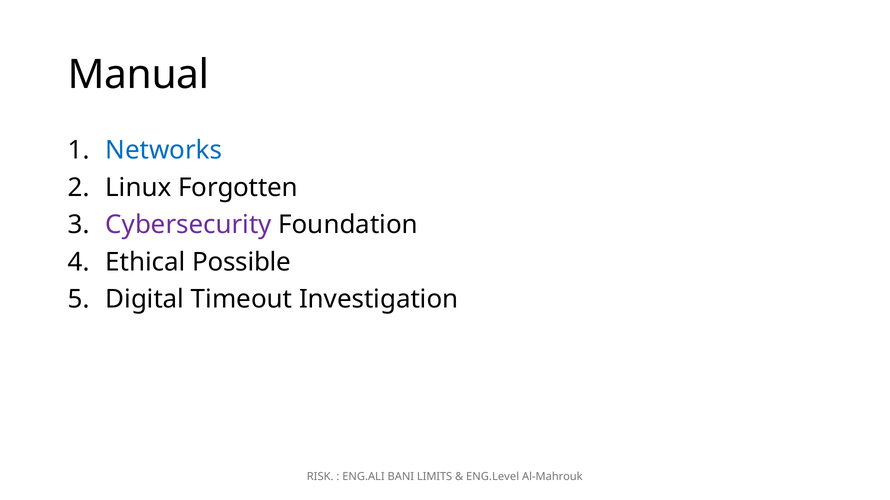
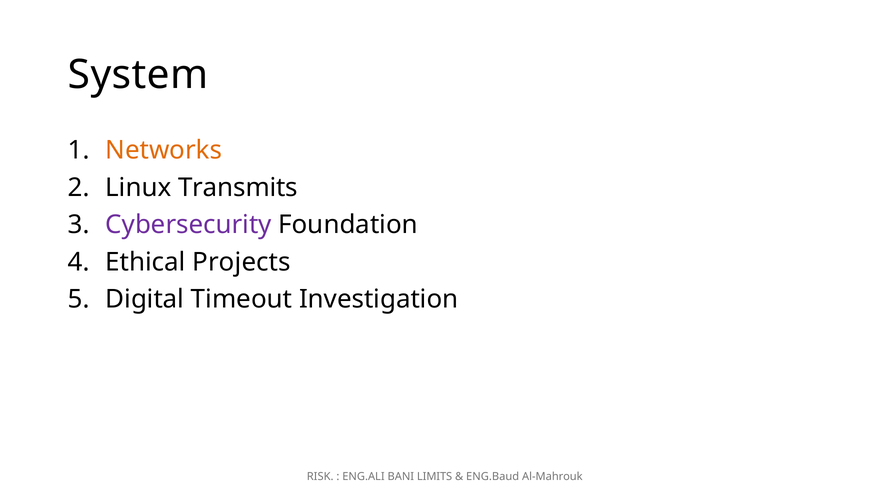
Manual: Manual -> System
Networks colour: blue -> orange
Forgotten: Forgotten -> Transmits
Possible: Possible -> Projects
ENG.Level: ENG.Level -> ENG.Baud
